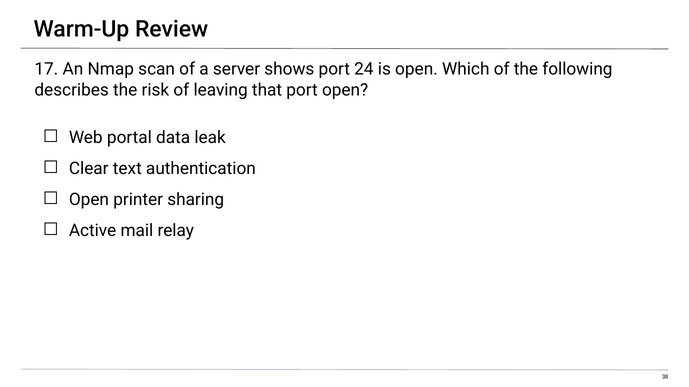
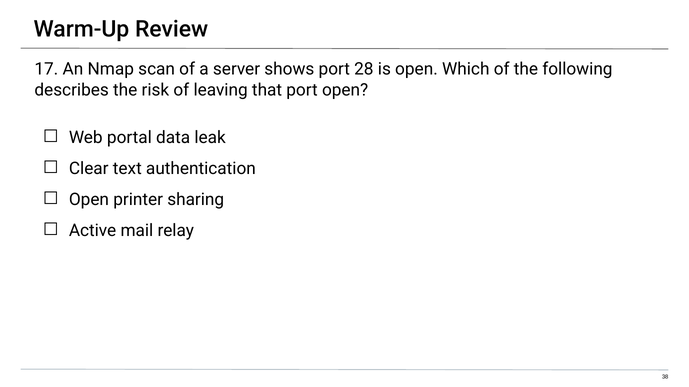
24: 24 -> 28
